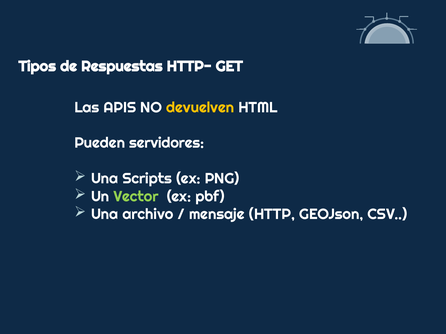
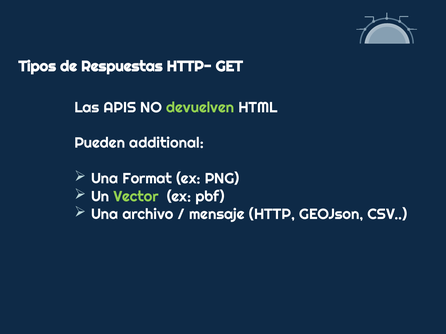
devuelven colour: yellow -> light green
servidores: servidores -> additional
Scripts: Scripts -> Format
